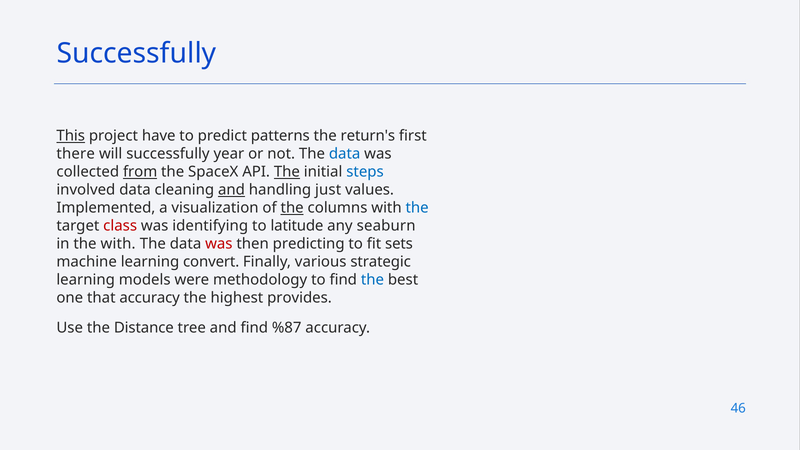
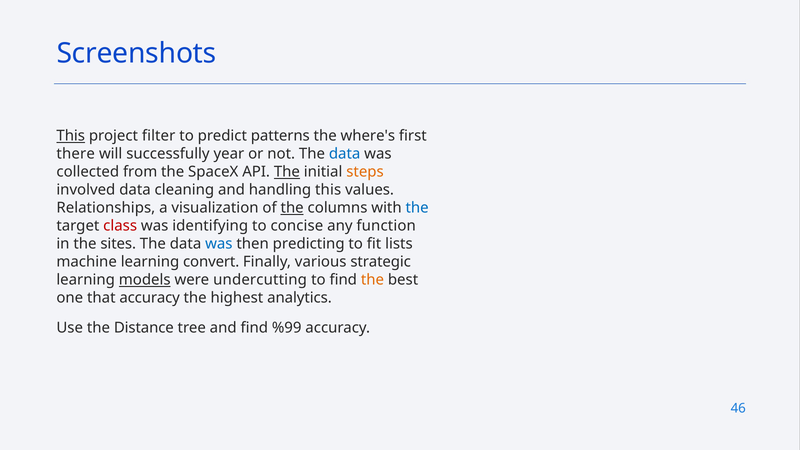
Successfully at (136, 53): Successfully -> Screenshots
have: have -> filter
return's: return's -> where's
from underline: present -> none
steps colour: blue -> orange
and at (232, 190) underline: present -> none
handling just: just -> this
Implemented: Implemented -> Relationships
latitude: latitude -> concise
seaburn: seaburn -> function
the with: with -> sites
was at (219, 244) colour: red -> blue
sets: sets -> lists
models underline: none -> present
methodology: methodology -> undercutting
the at (372, 280) colour: blue -> orange
provides: provides -> analytics
%87: %87 -> %99
